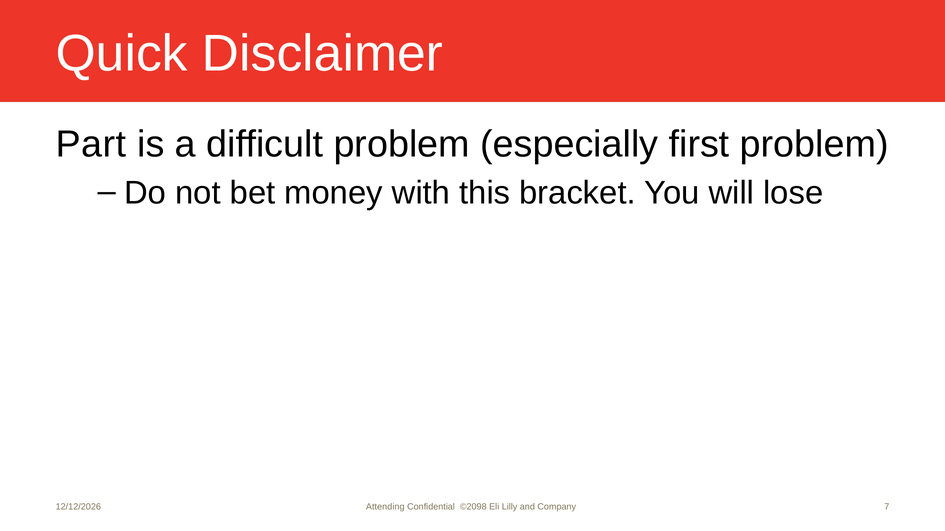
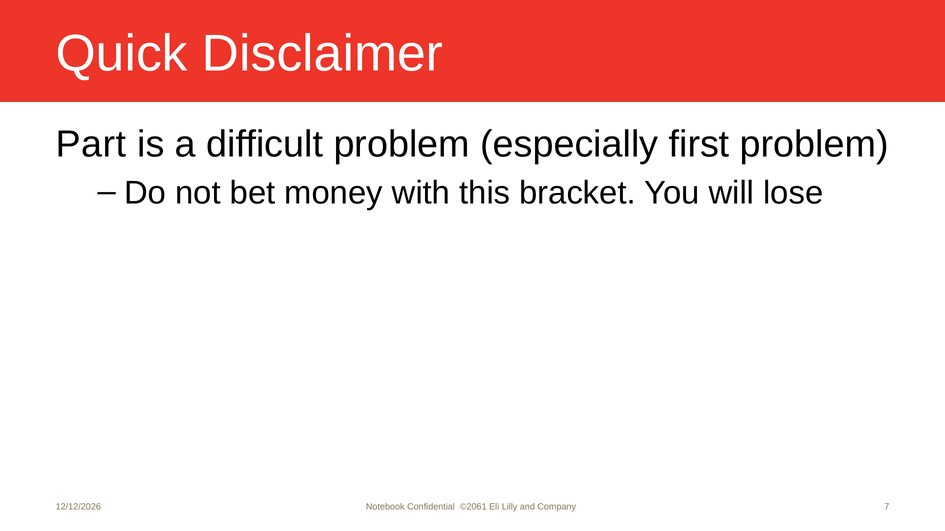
Attending: Attending -> Notebook
©2098: ©2098 -> ©2061
